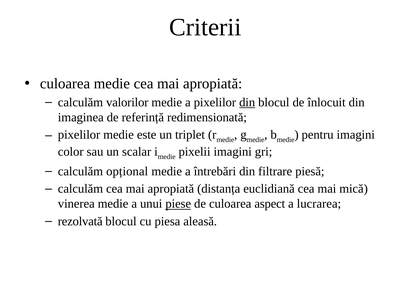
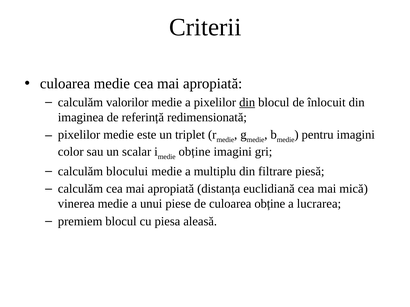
medie pixelii: pixelii -> obține
opțional: opțional -> blocului
întrebări: întrebări -> multiplu
piese underline: present -> none
culoarea aspect: aspect -> obține
rezolvată: rezolvată -> premiem
